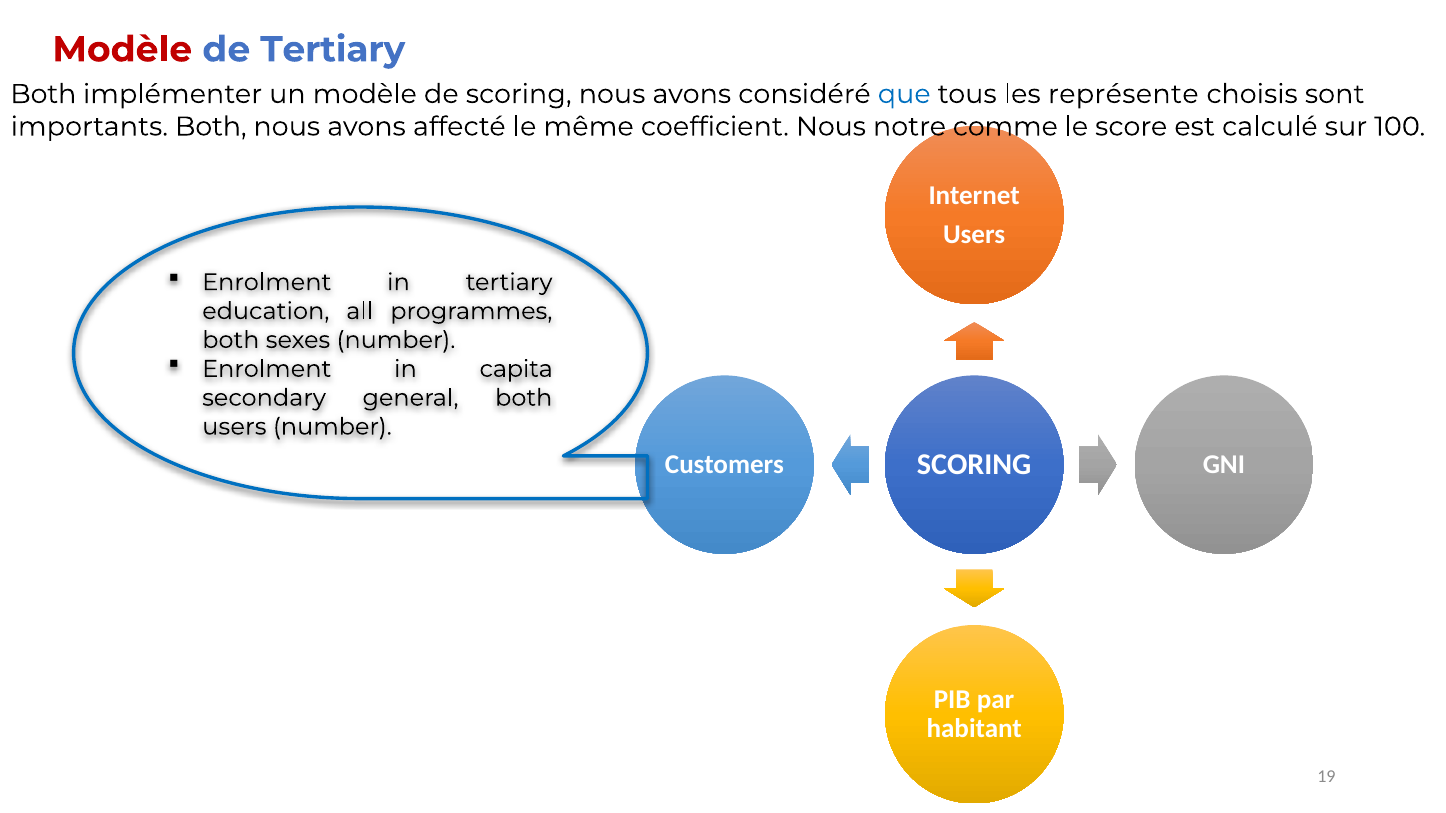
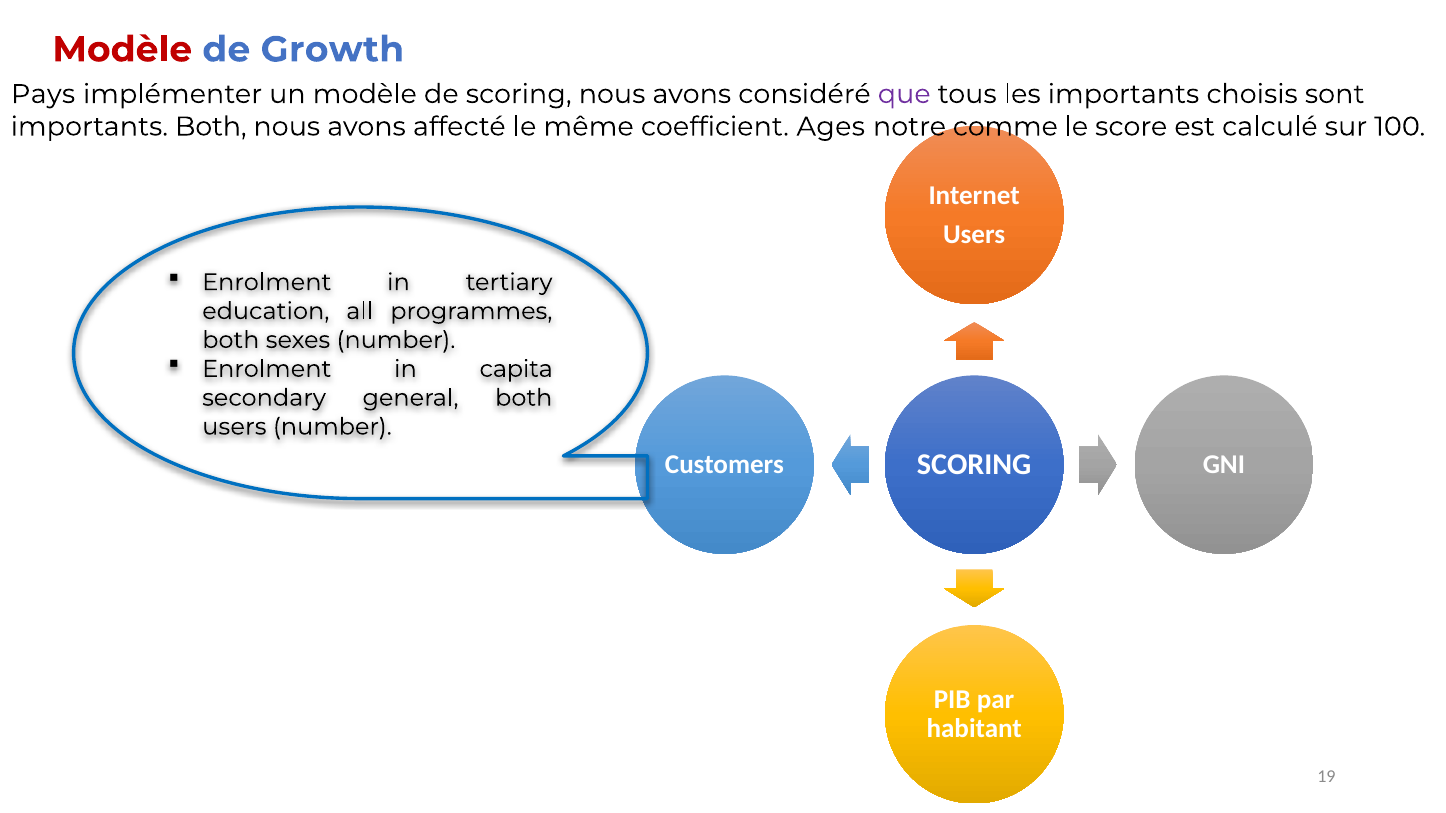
de Tertiary: Tertiary -> Growth
Both at (43, 94): Both -> Pays
que colour: blue -> purple
les représente: représente -> importants
coefficient Nous: Nous -> Ages
